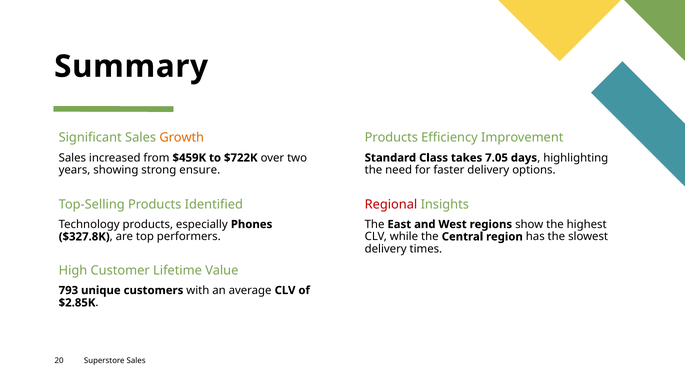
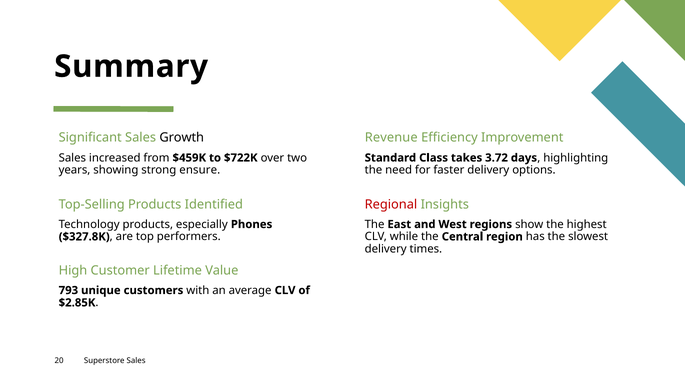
Growth colour: orange -> black
Products at (391, 138): Products -> Revenue
7.05: 7.05 -> 3.72
